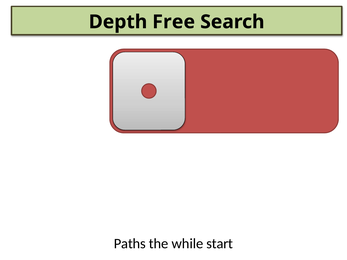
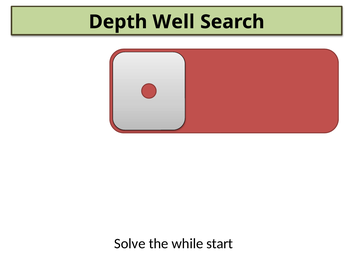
Free: Free -> Well
Paths: Paths -> Solve
